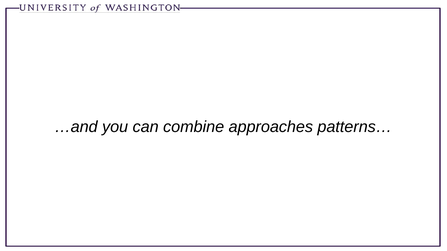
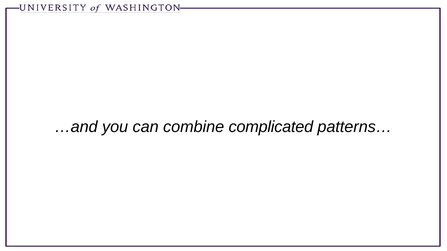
approaches: approaches -> complicated
